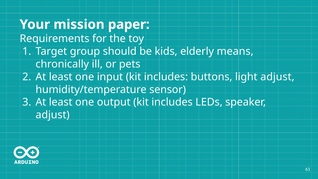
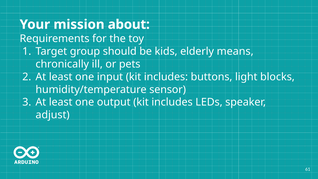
paper: paper -> about
light adjust: adjust -> blocks
